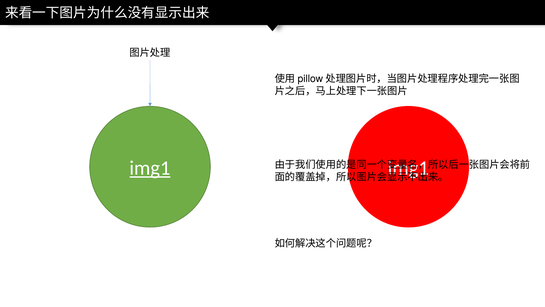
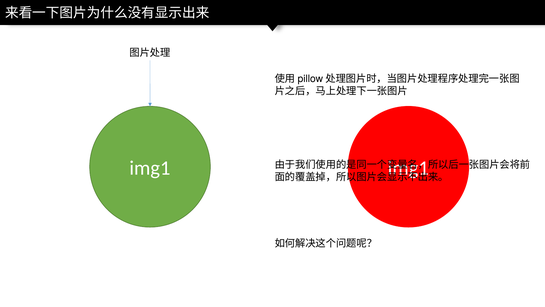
img1 at (150, 168) underline: present -> none
